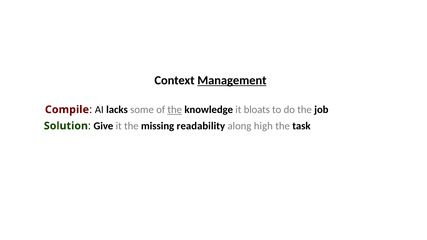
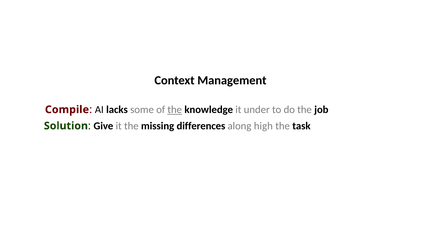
Management underline: present -> none
bloats: bloats -> under
readability: readability -> differences
